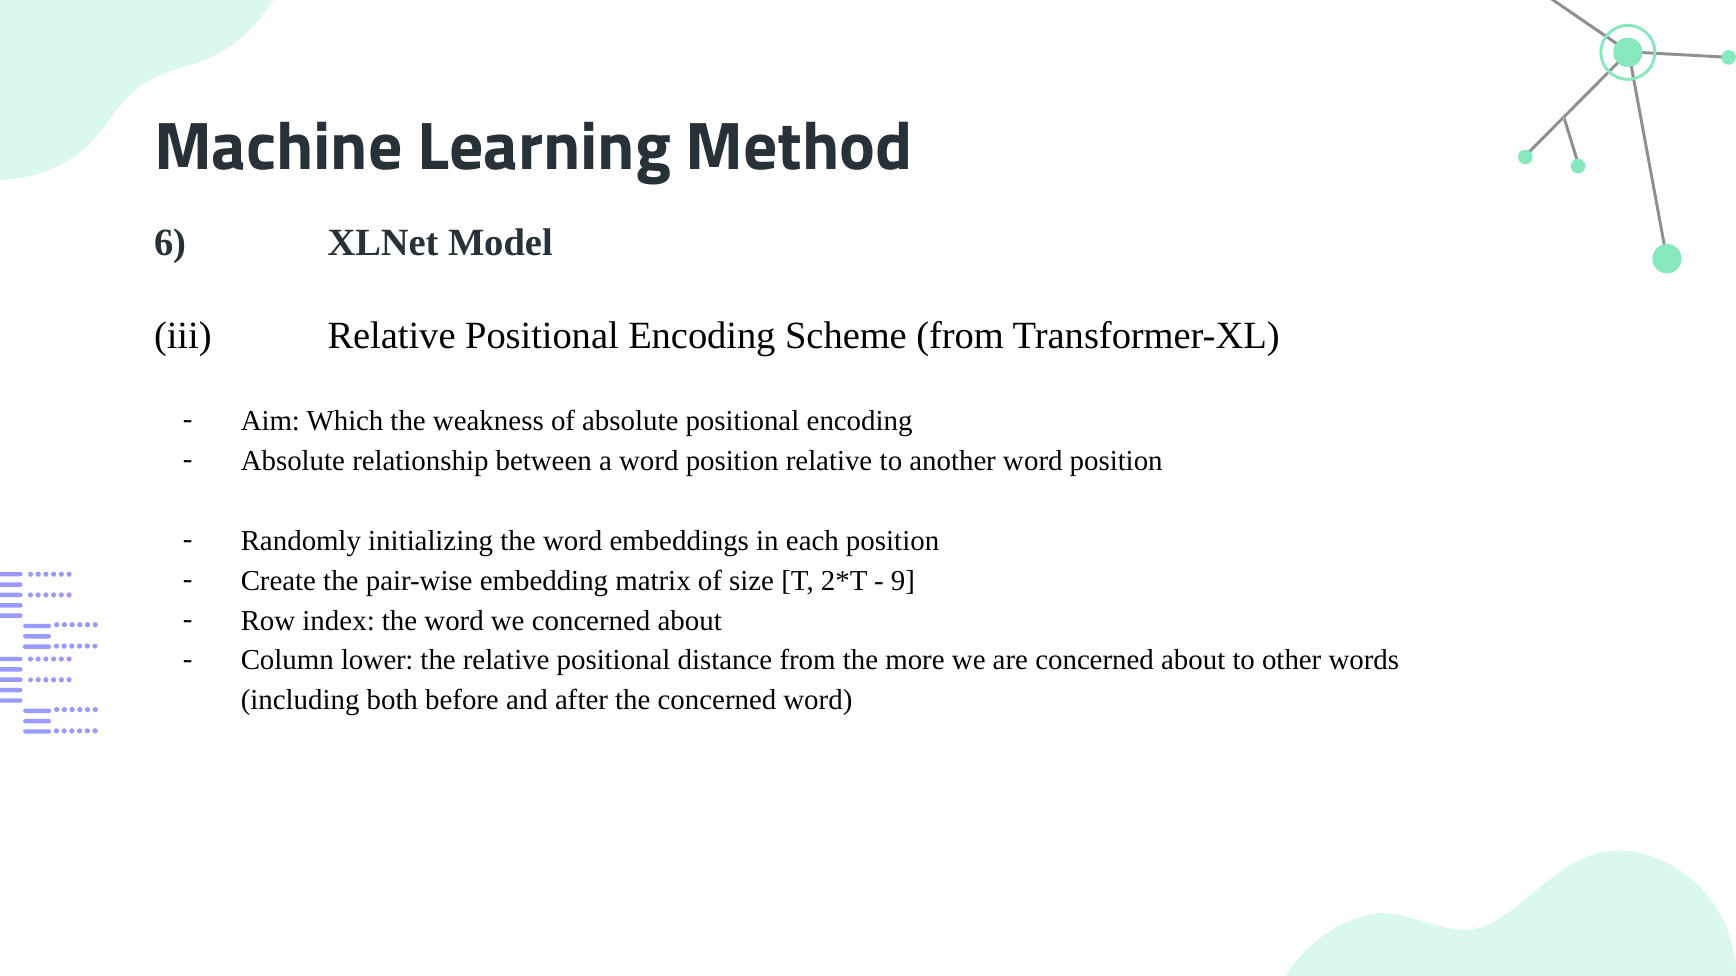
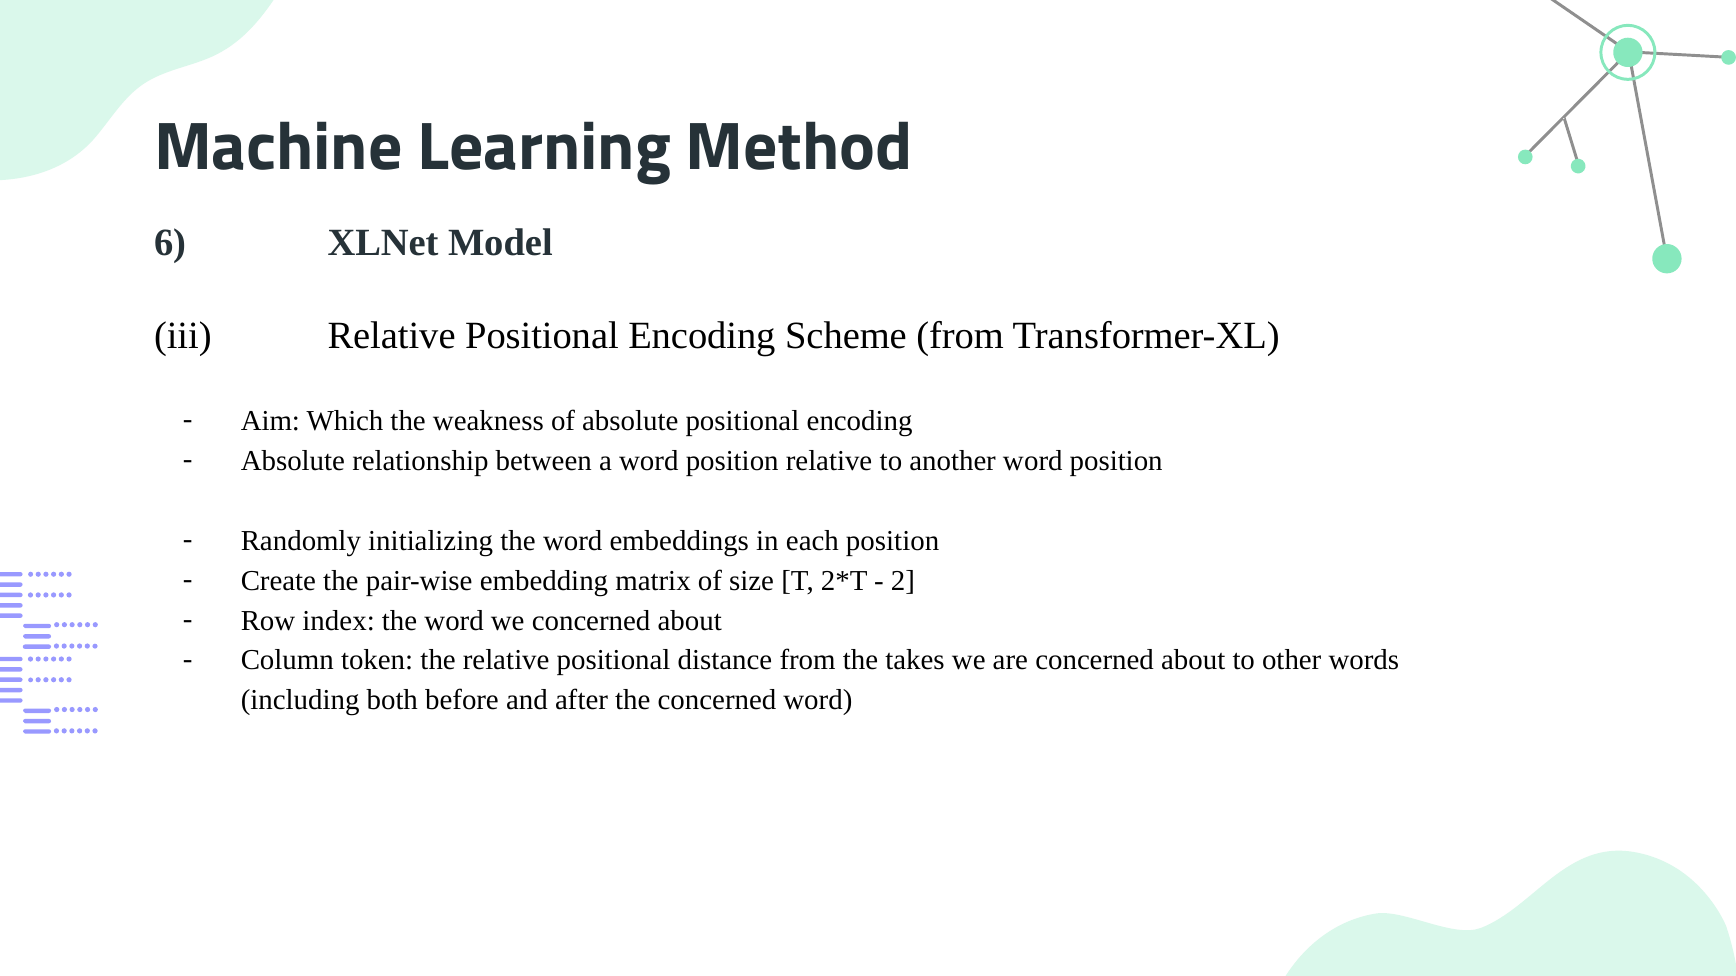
9: 9 -> 2
lower: lower -> token
more: more -> takes
